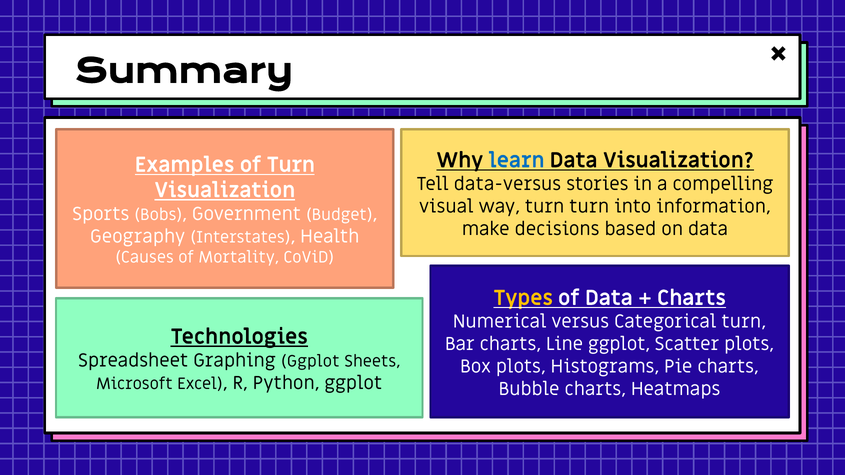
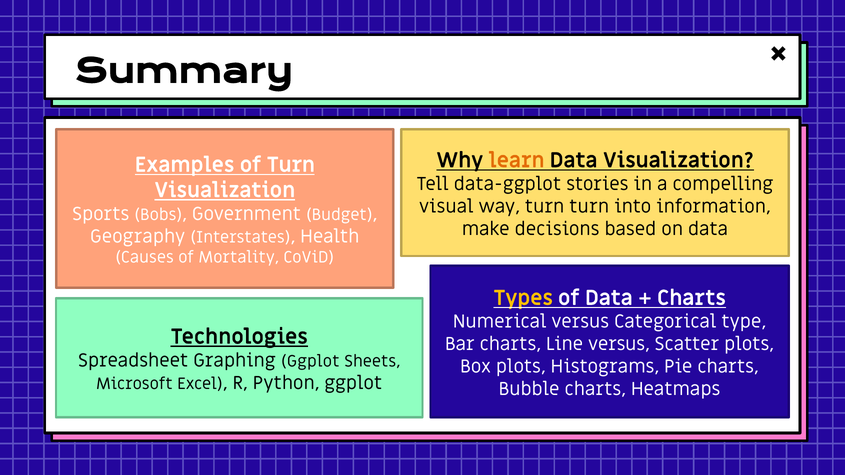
learn colour: blue -> orange
data-versus: data-versus -> data-ggplot
Categorical turn: turn -> type
Line ggplot: ggplot -> versus
